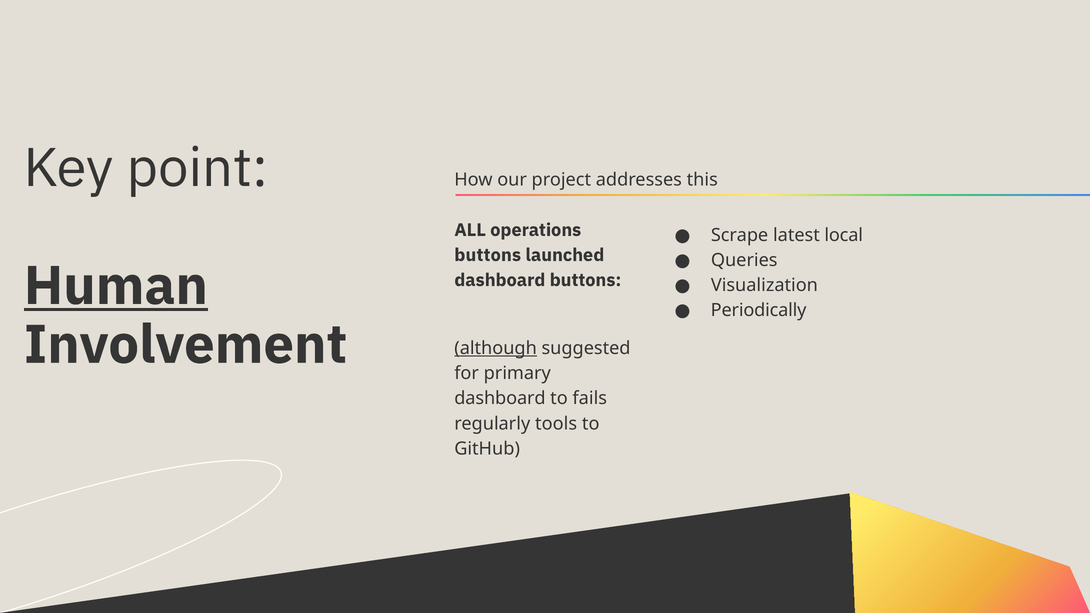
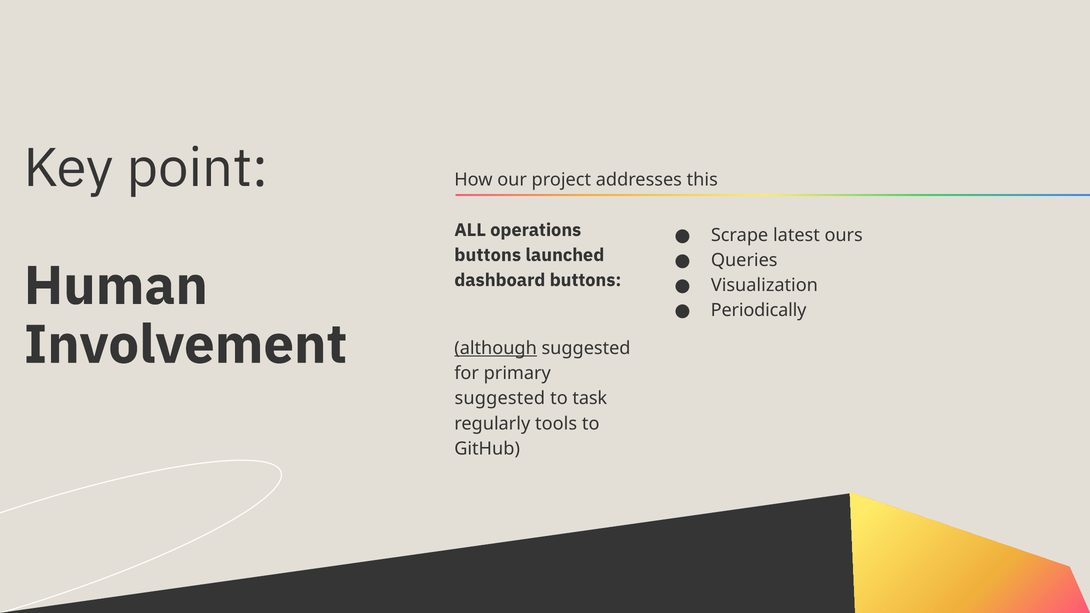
local: local -> ours
Human underline: present -> none
dashboard at (500, 399): dashboard -> suggested
fails: fails -> task
